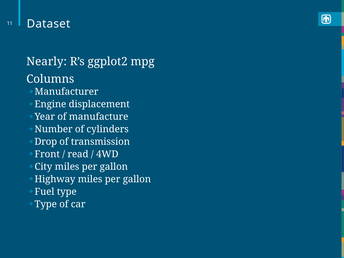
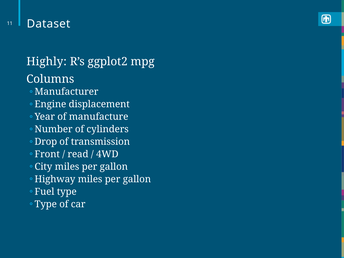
Nearly: Nearly -> Highly
